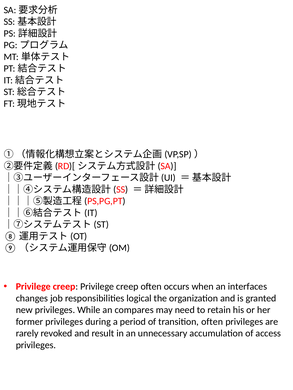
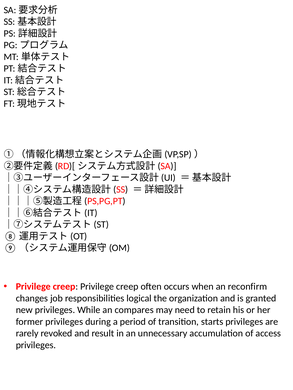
interfaces: interfaces -> reconfirm
transition often: often -> starts
